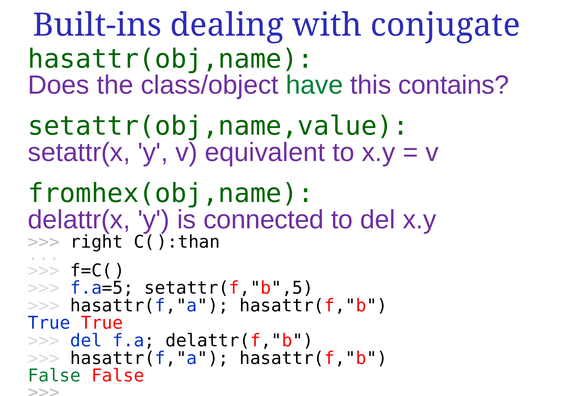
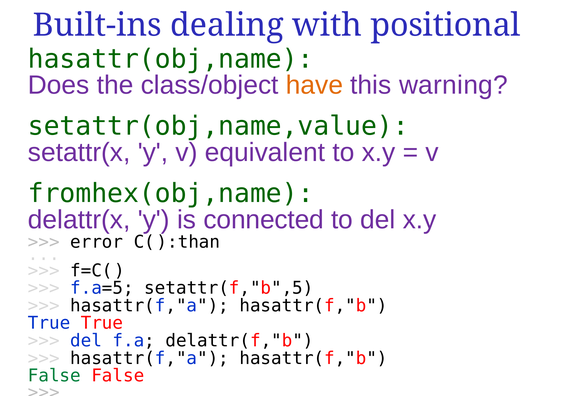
conjugate: conjugate -> positional
have colour: green -> orange
contains: contains -> warning
right: right -> error
